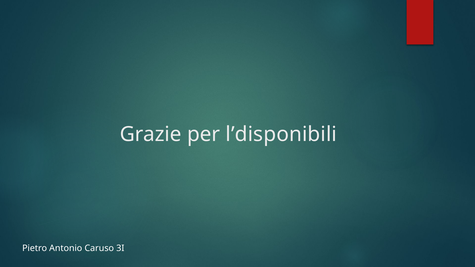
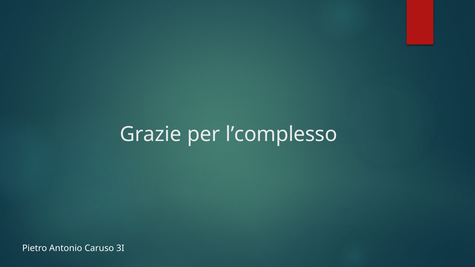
l’disponibili: l’disponibili -> l’complesso
